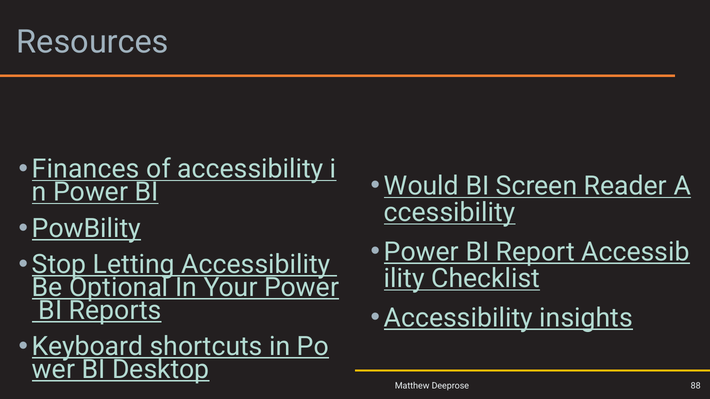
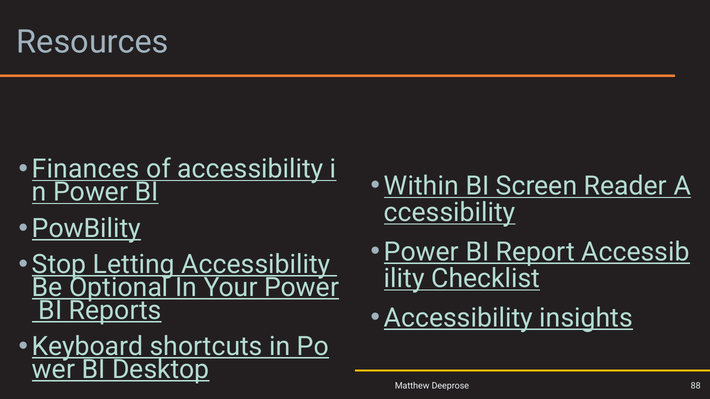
Would: Would -> Within
